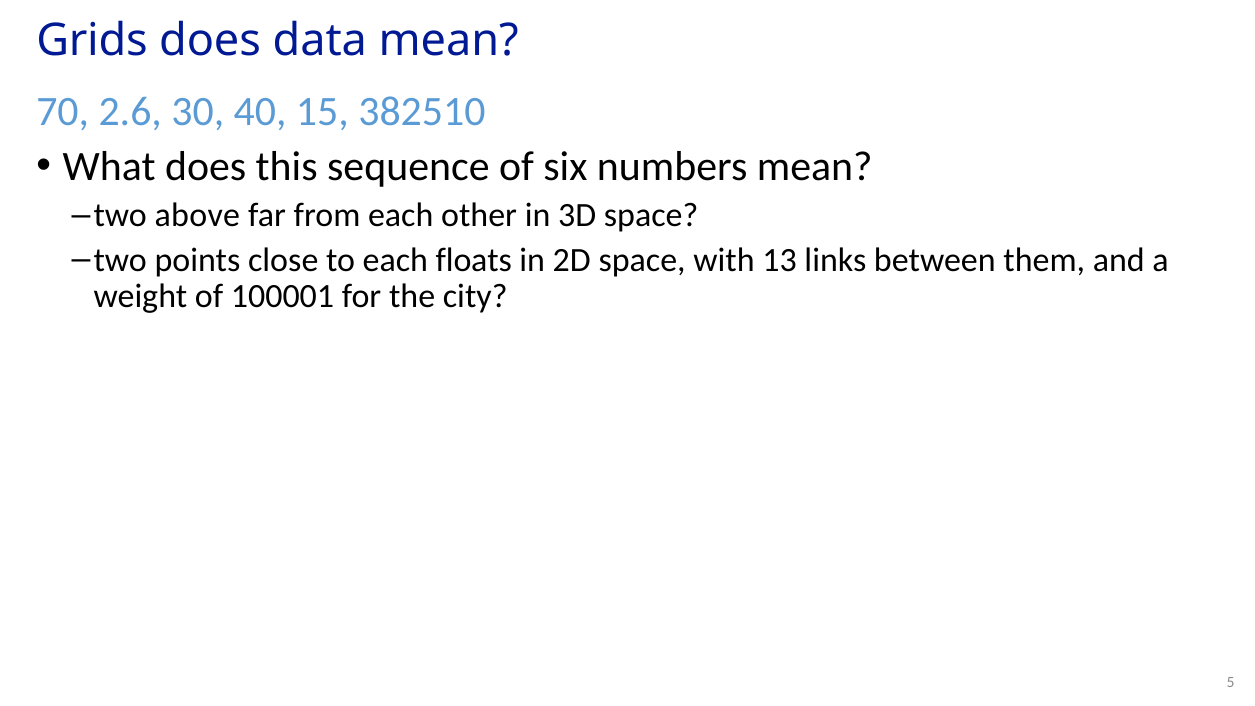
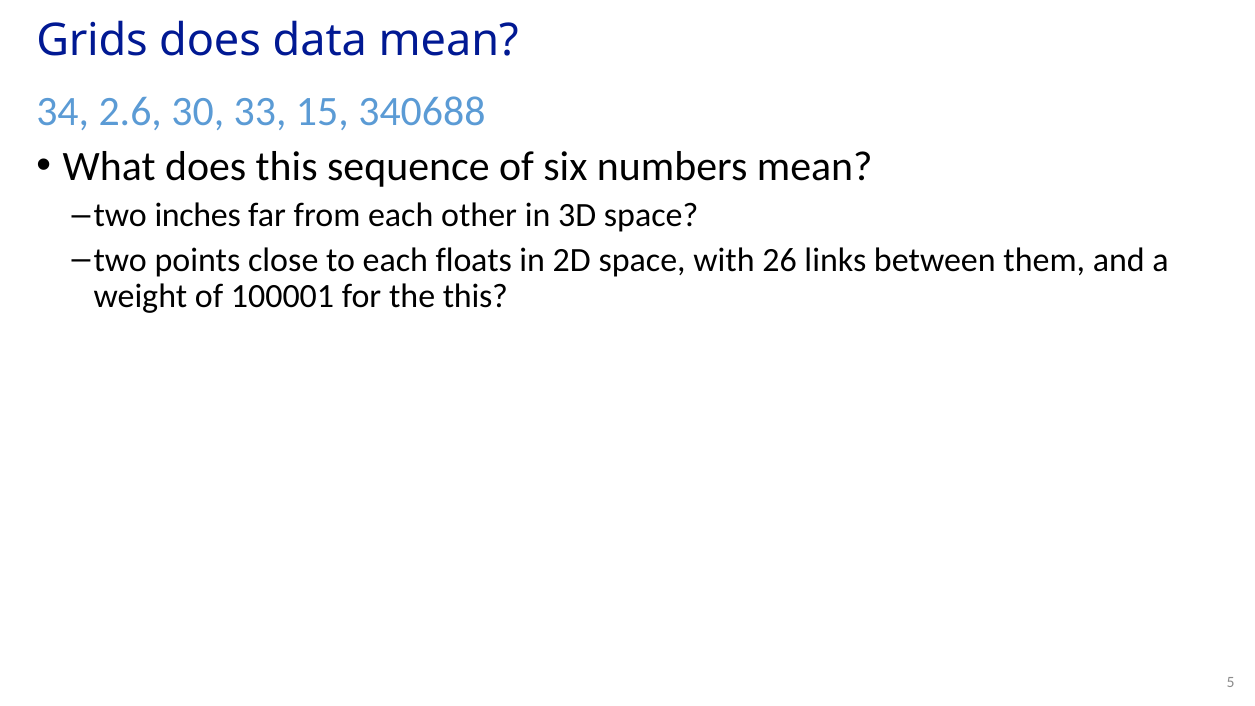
70: 70 -> 34
40: 40 -> 33
382510: 382510 -> 340688
above: above -> inches
13: 13 -> 26
the city: city -> this
